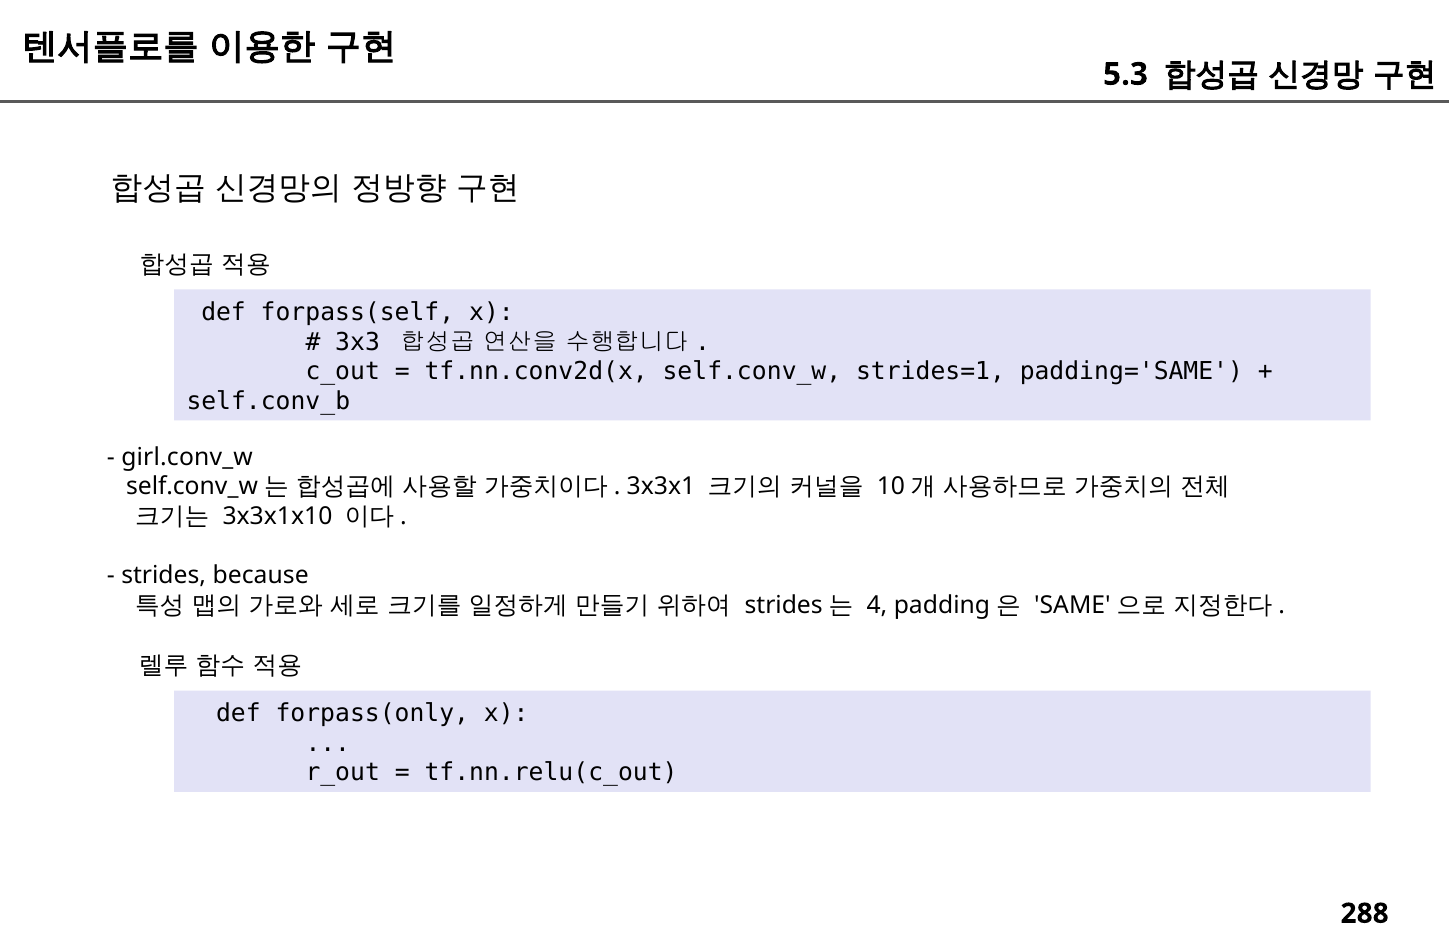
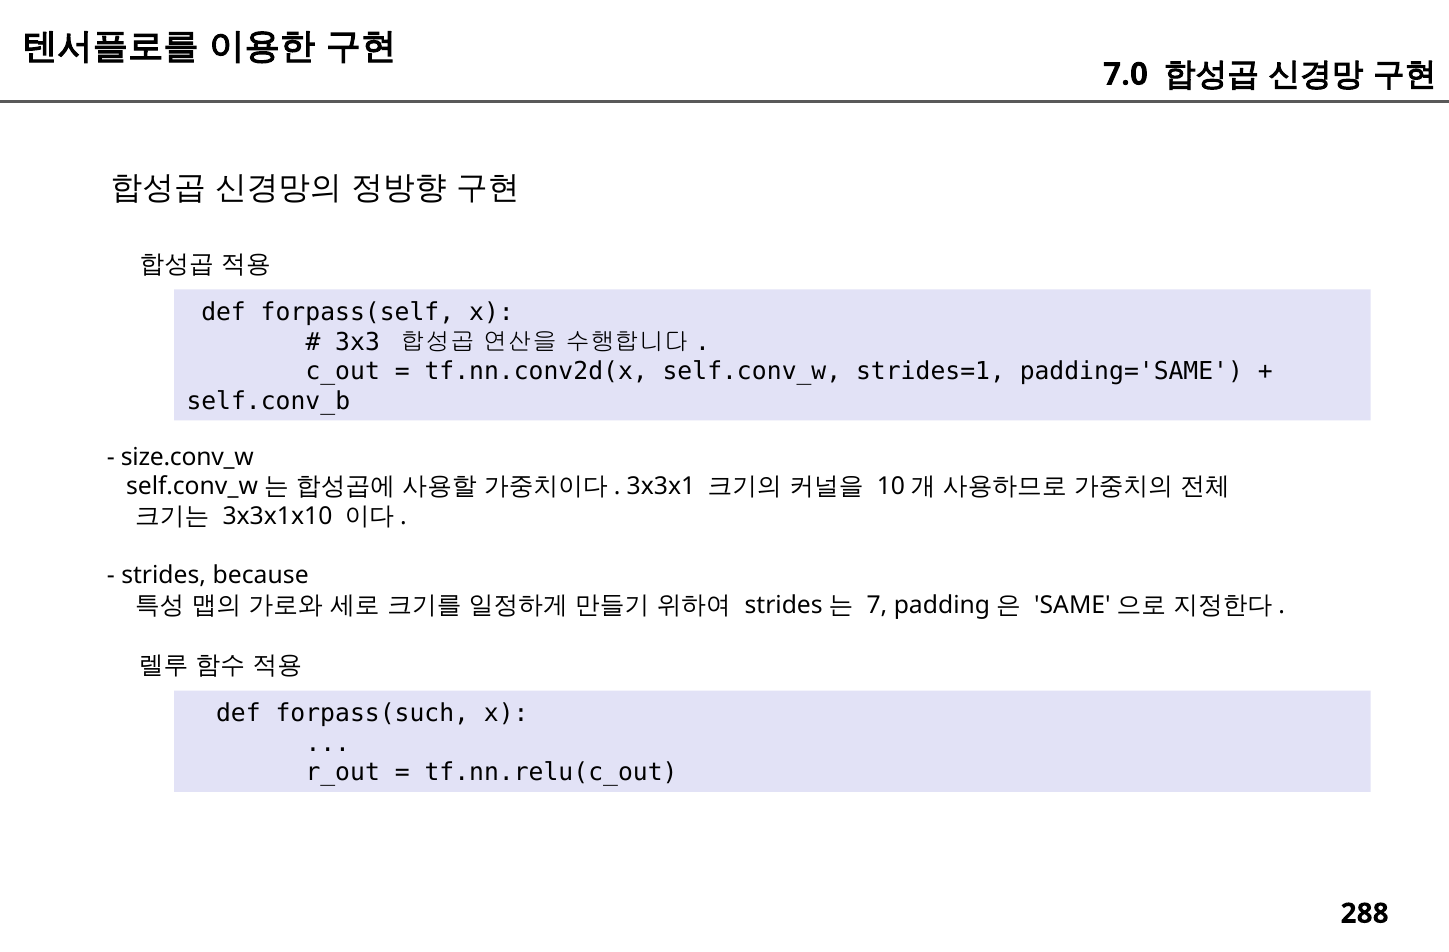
5.3: 5.3 -> 7.0
girl.conv_w: girl.conv_w -> size.conv_w
4: 4 -> 7
forpass(only: forpass(only -> forpass(such
